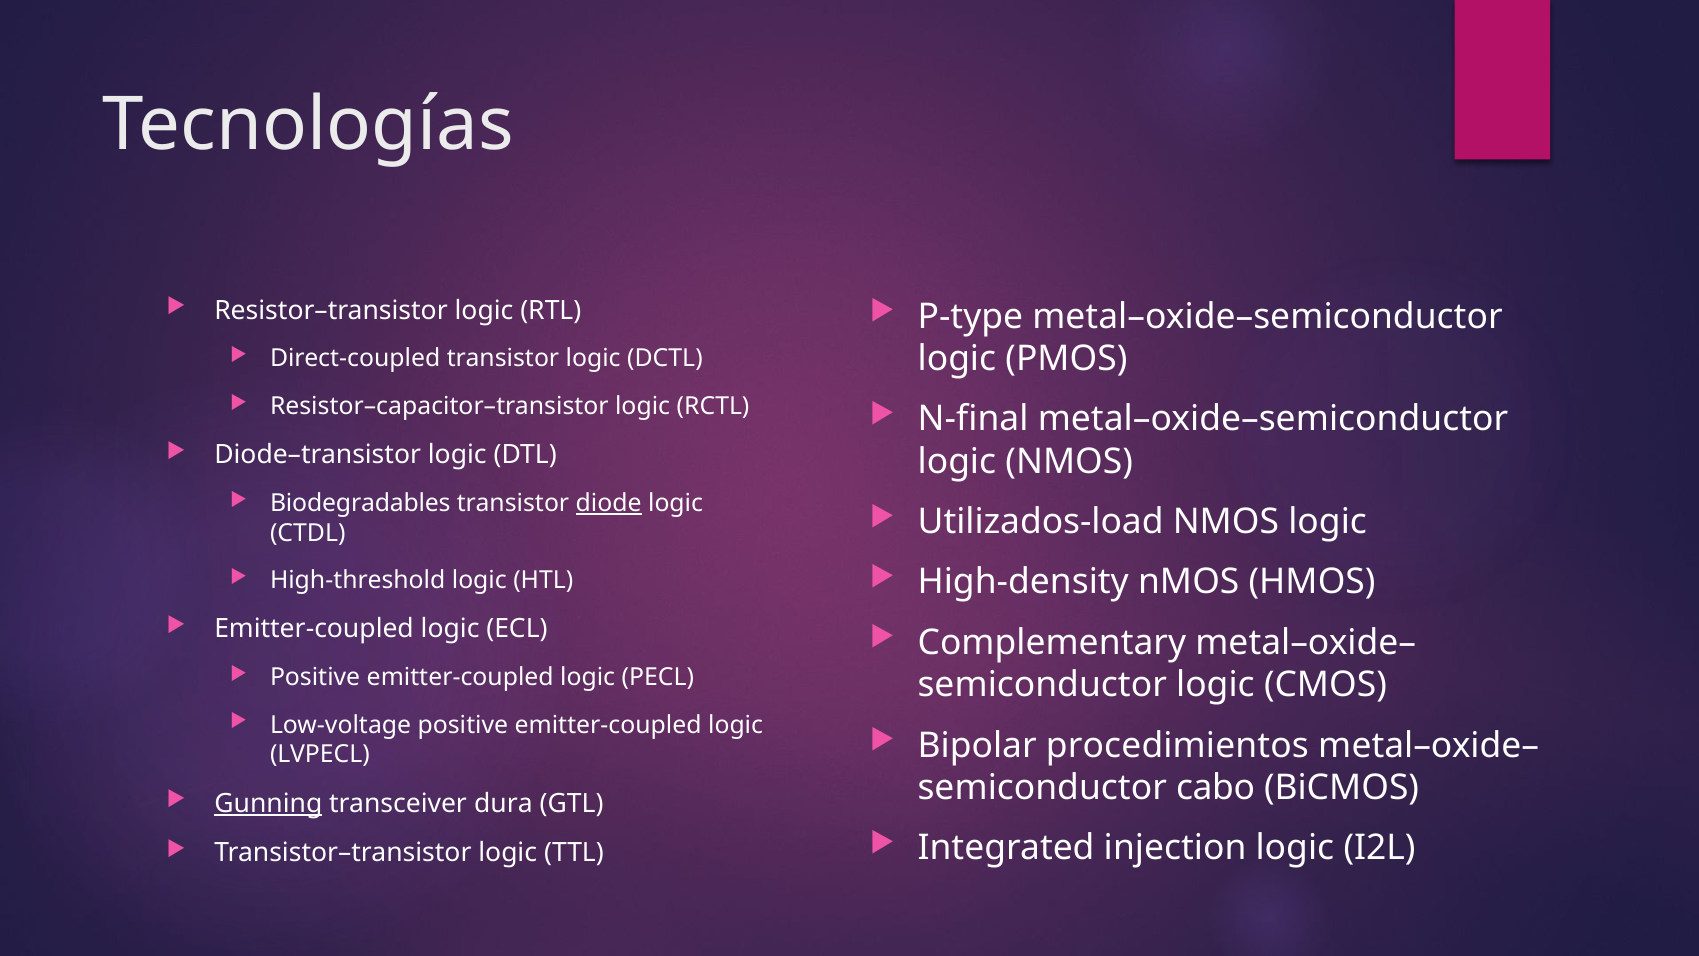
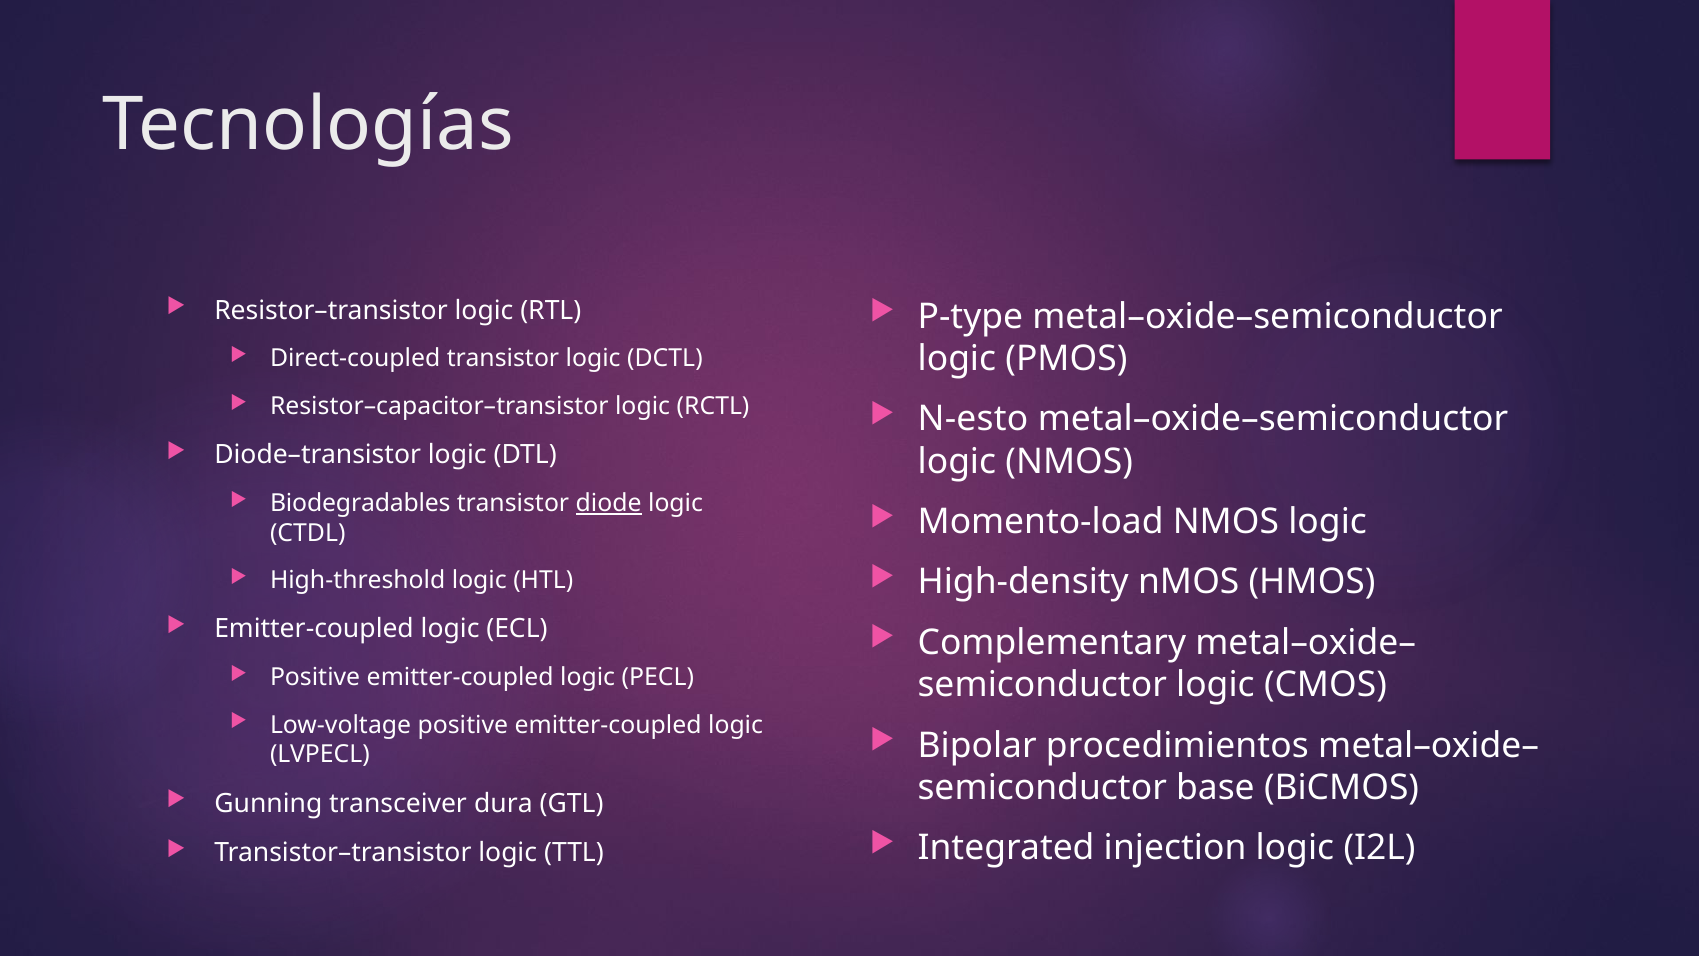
N-final: N-final -> N-esto
Utilizados-load: Utilizados-load -> Momento-load
cabo: cabo -> base
Gunning underline: present -> none
